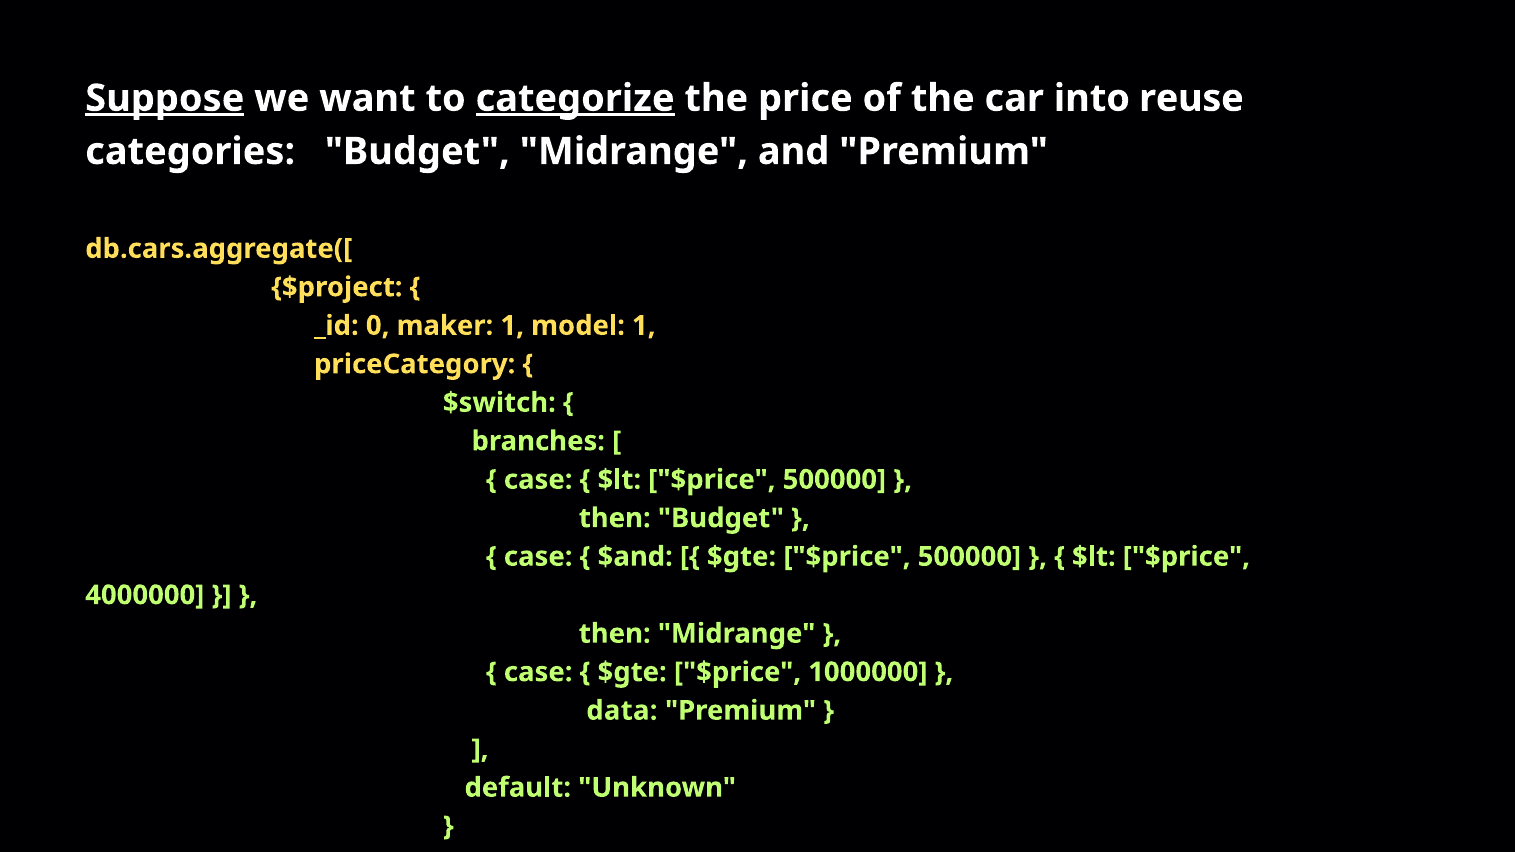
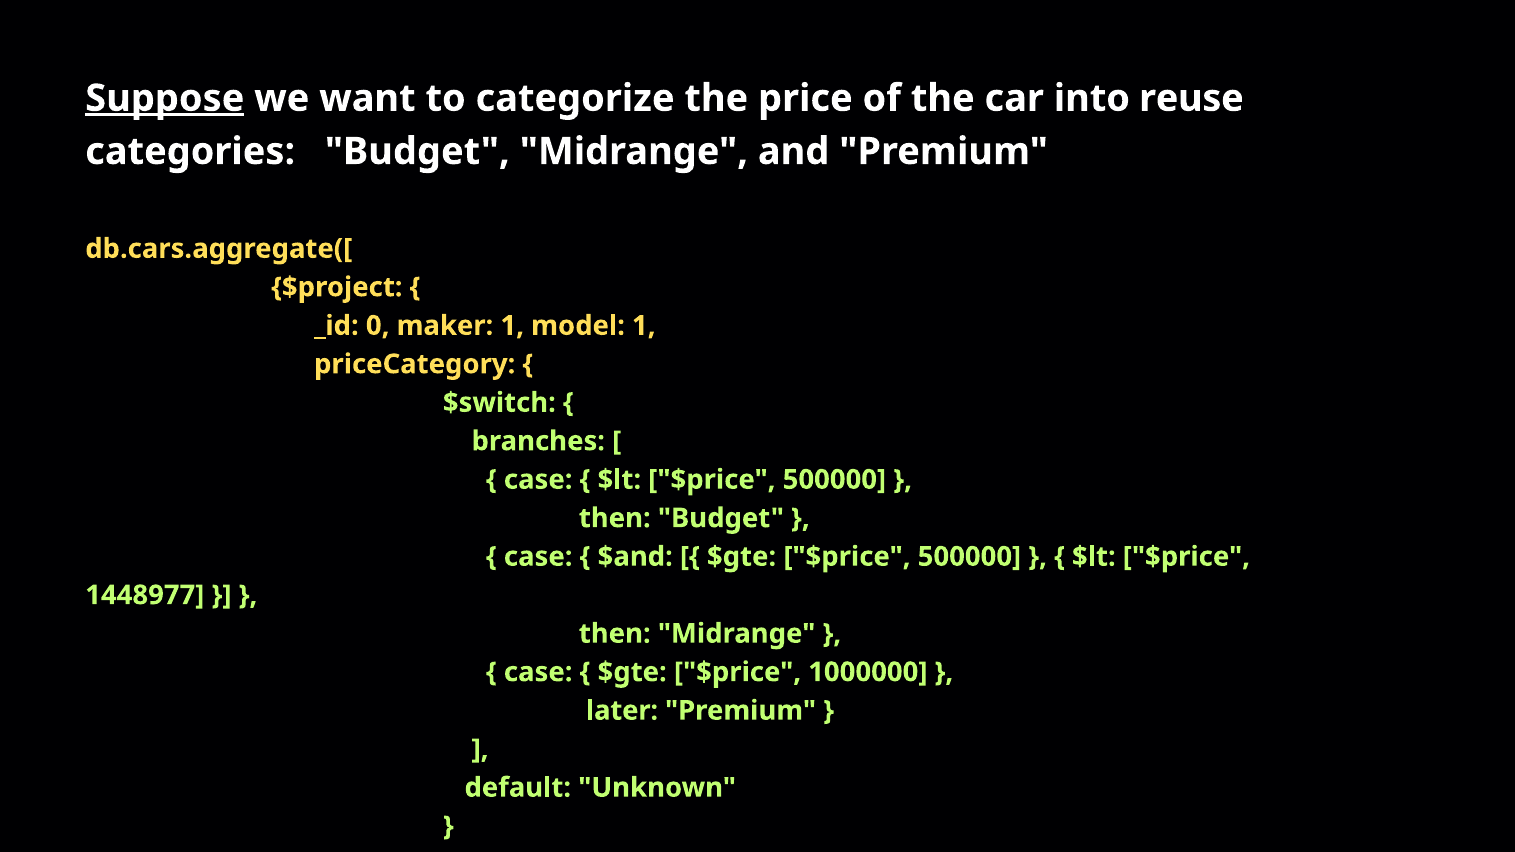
categorize underline: present -> none
4000000: 4000000 -> 1448977
data: data -> later
